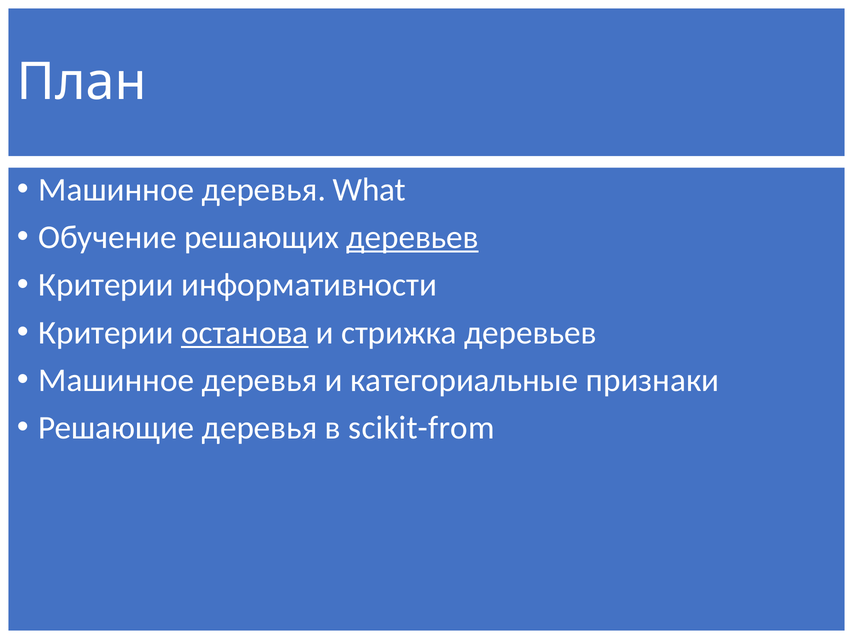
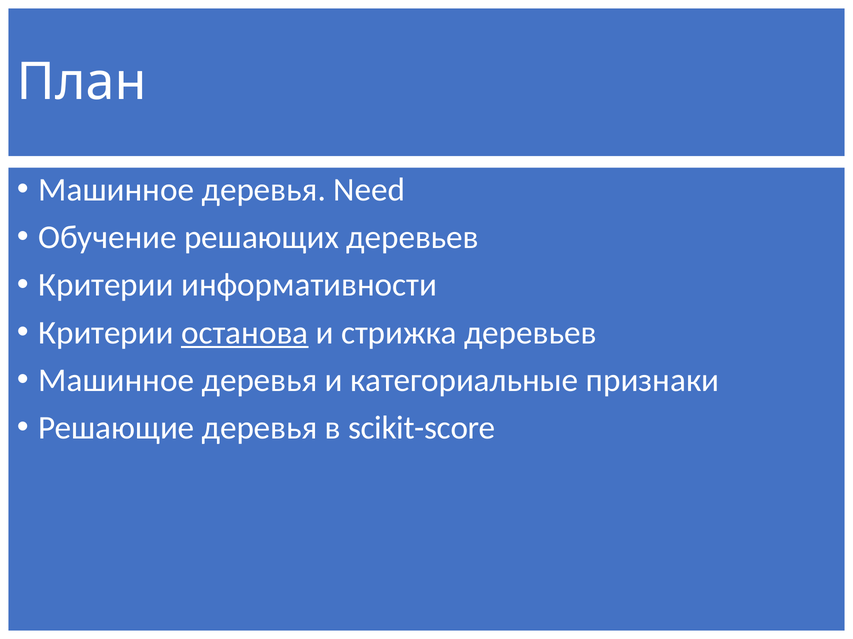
What: What -> Need
деревьев at (413, 238) underline: present -> none
scikit-from: scikit-from -> scikit-score
